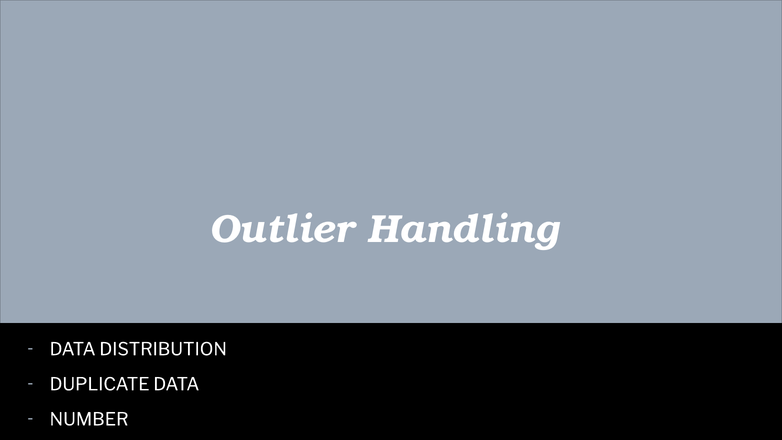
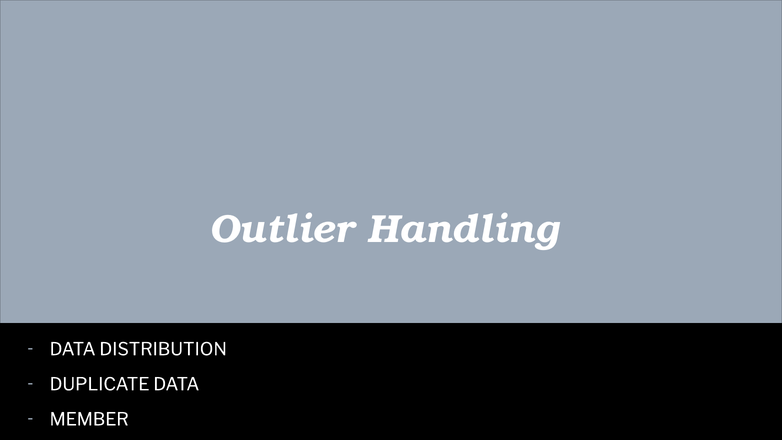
NUMBER: NUMBER -> MEMBER
